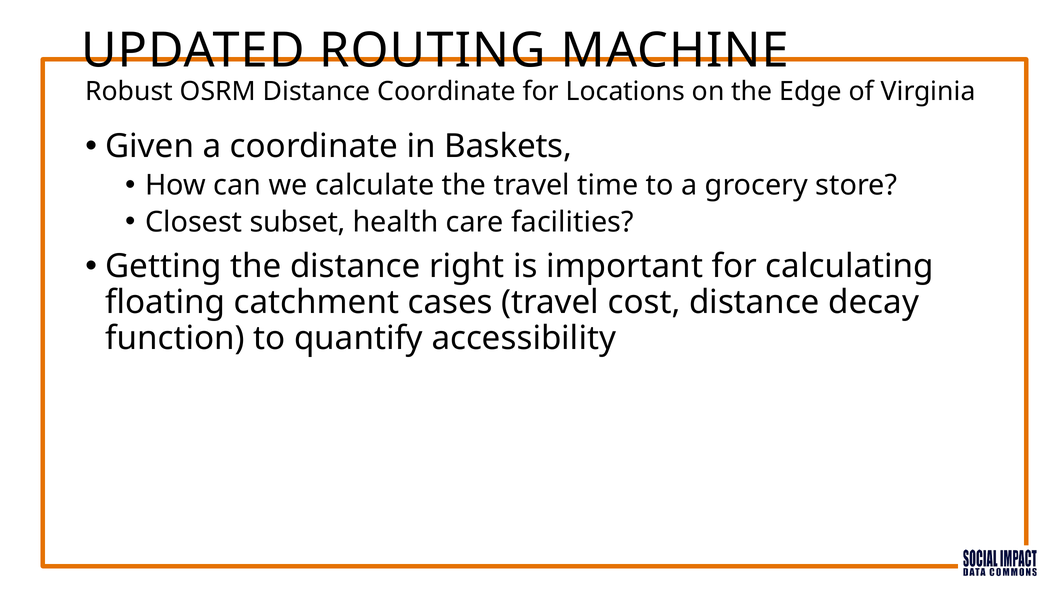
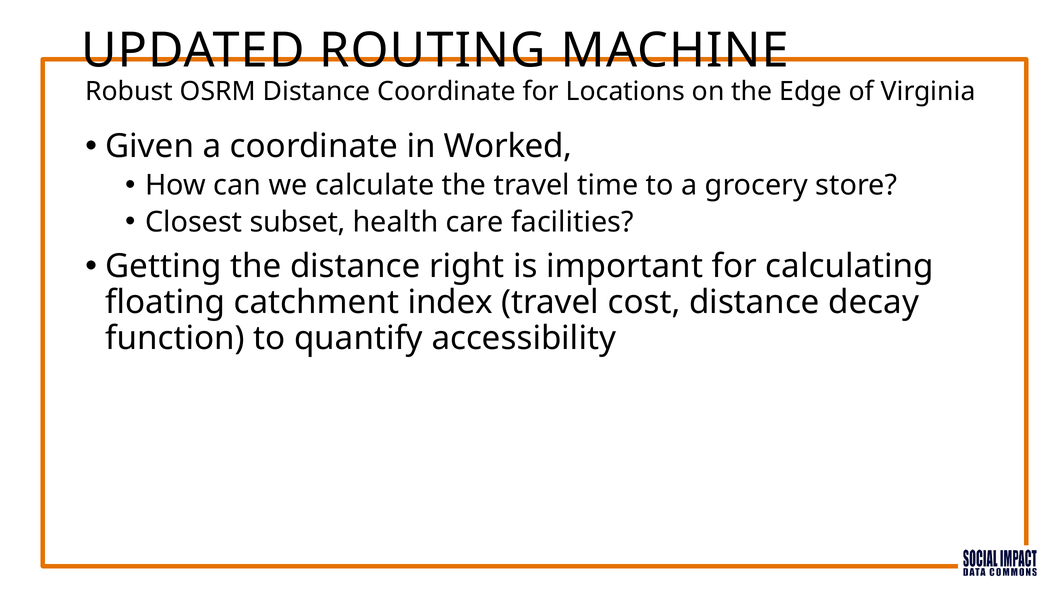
Baskets: Baskets -> Worked
cases: cases -> index
